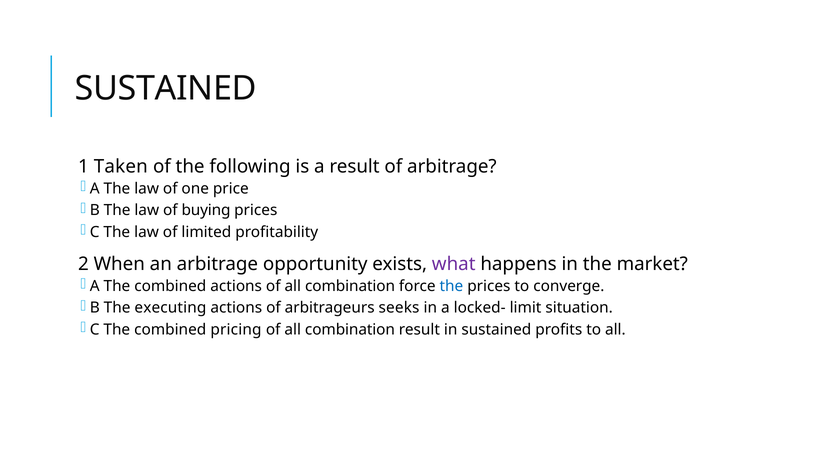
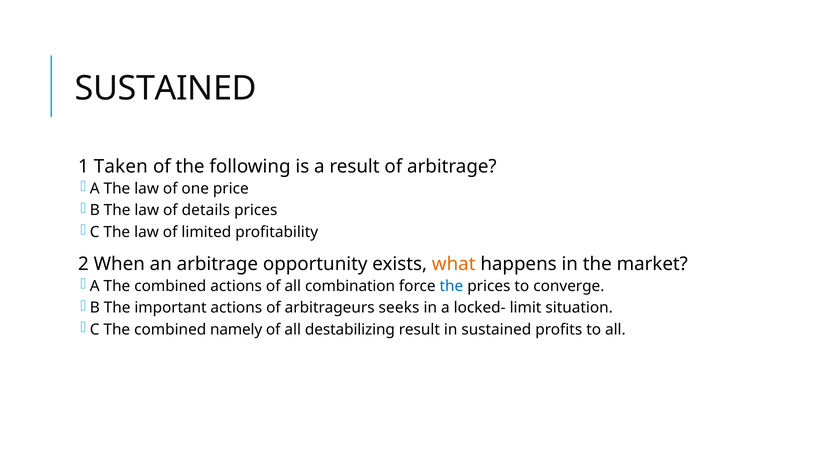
buying: buying -> details
what colour: purple -> orange
executing: executing -> important
pricing: pricing -> namely
combination at (350, 330): combination -> destabilizing
